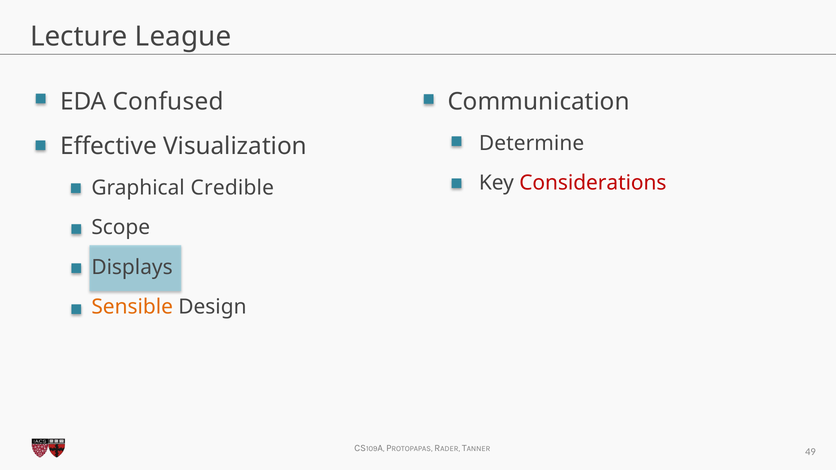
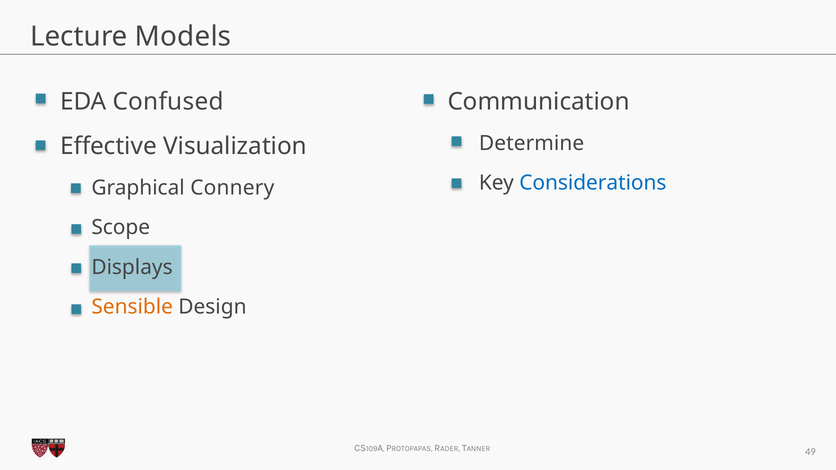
League: League -> Models
Considerations colour: red -> blue
Credible: Credible -> Connery
